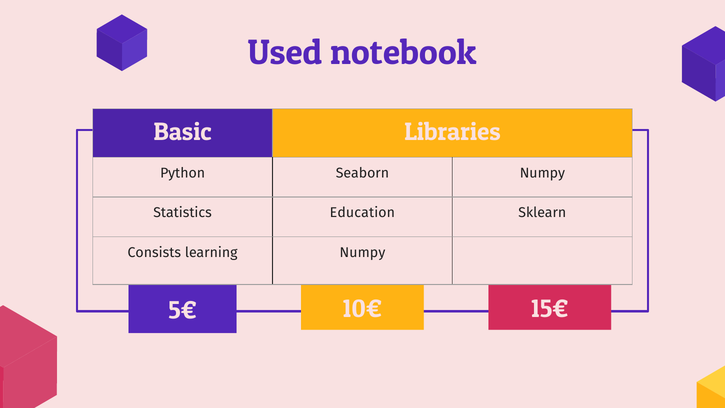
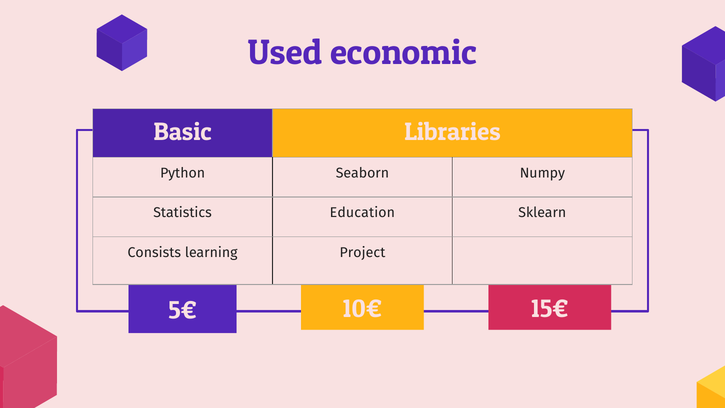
notebook: notebook -> economic
learning Numpy: Numpy -> Project
